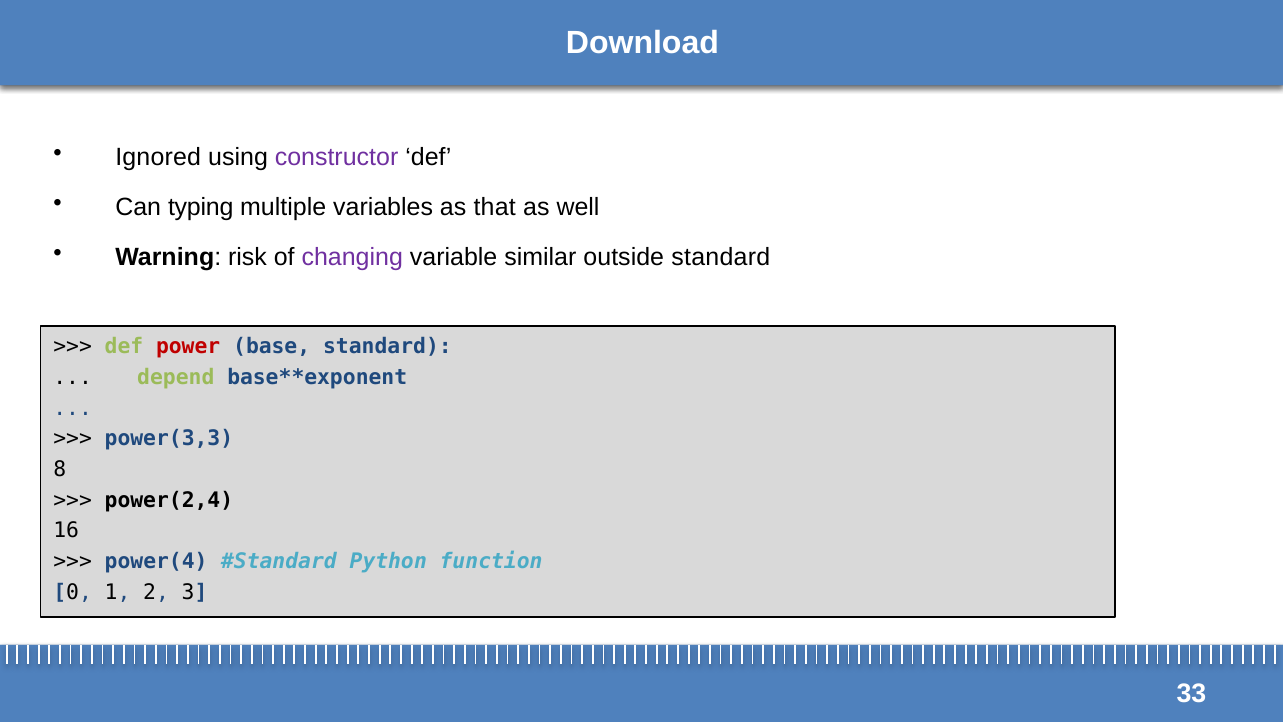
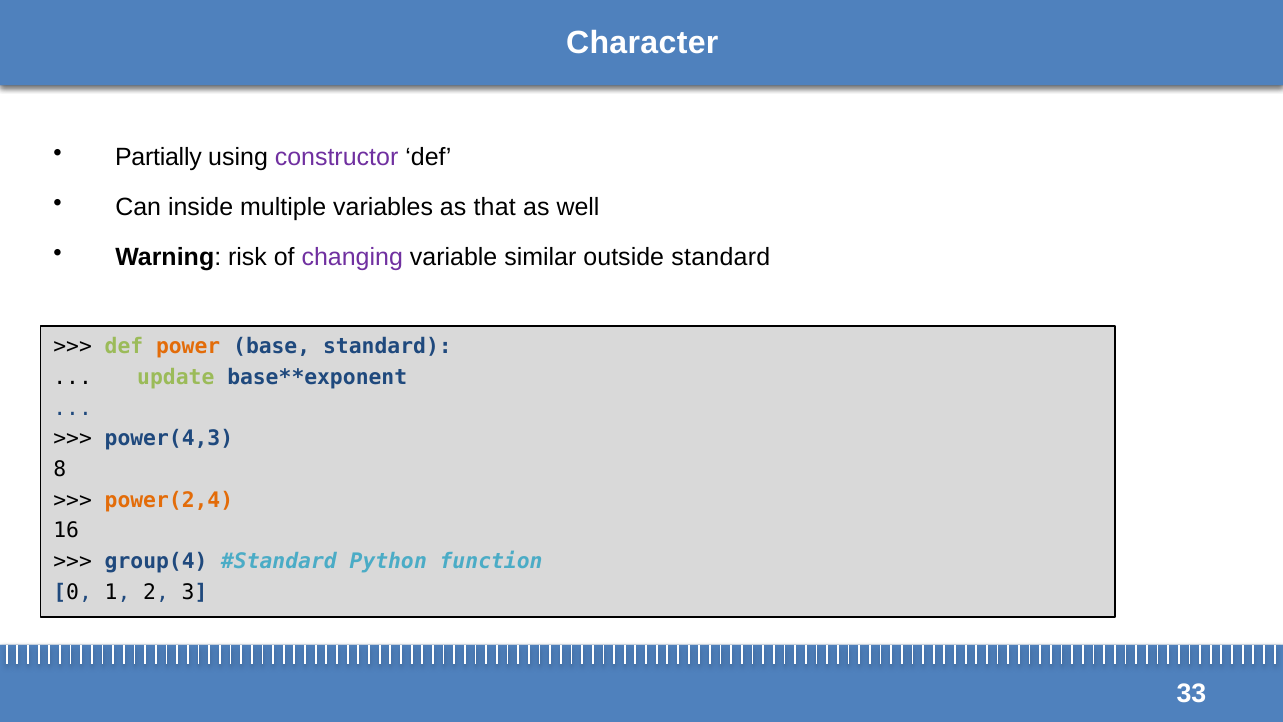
Download: Download -> Character
Ignored: Ignored -> Partially
typing: typing -> inside
power colour: red -> orange
depend: depend -> update
power(3,3: power(3,3 -> power(4,3
power(2,4 colour: black -> orange
power(4: power(4 -> group(4
